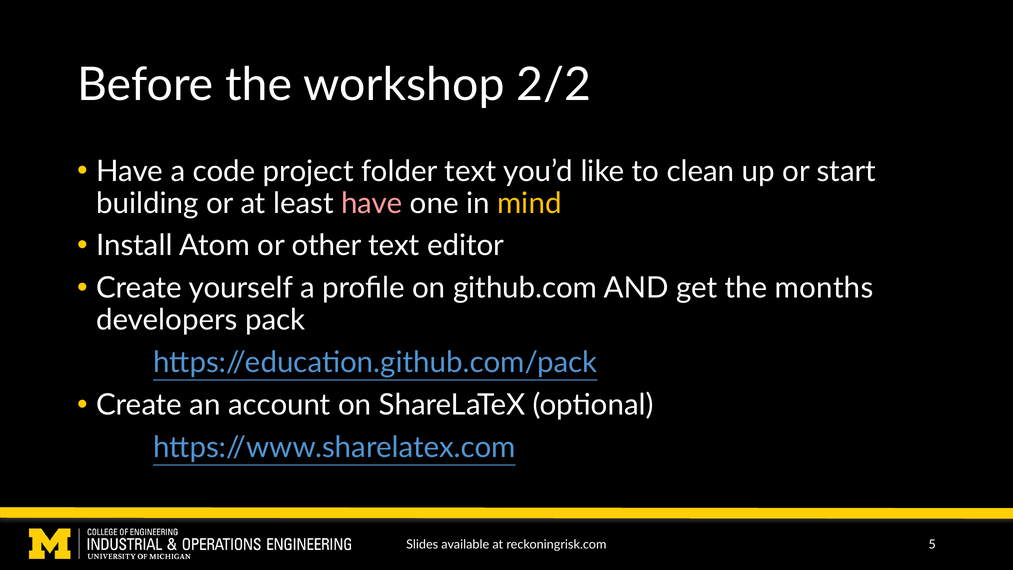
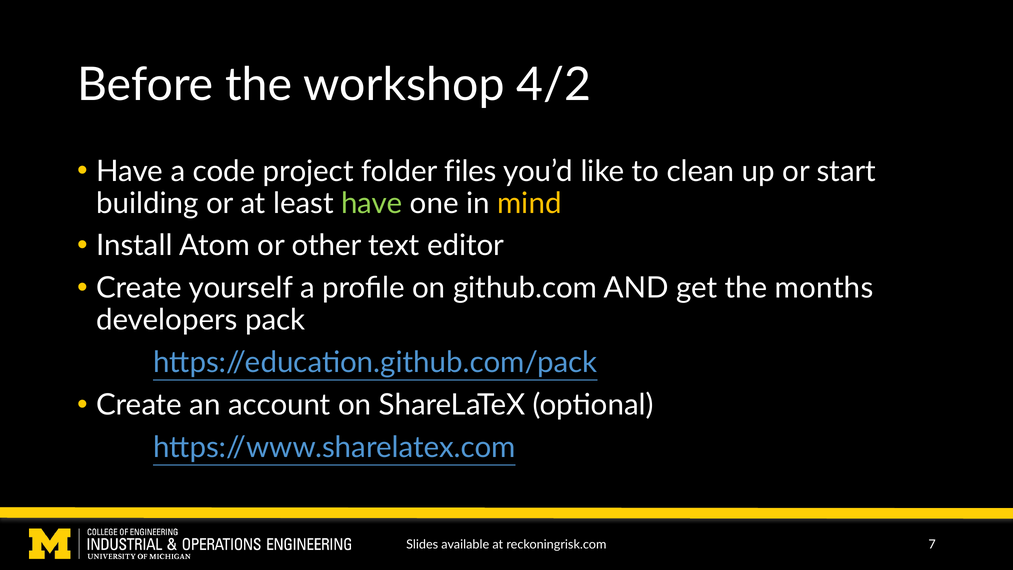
2/2: 2/2 -> 4/2
folder text: text -> files
have at (372, 203) colour: pink -> light green
5: 5 -> 7
